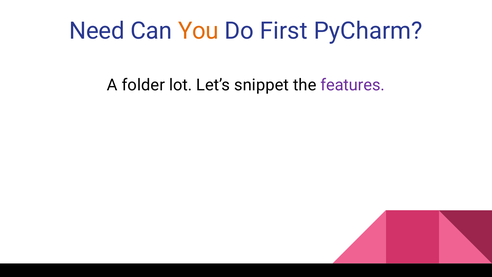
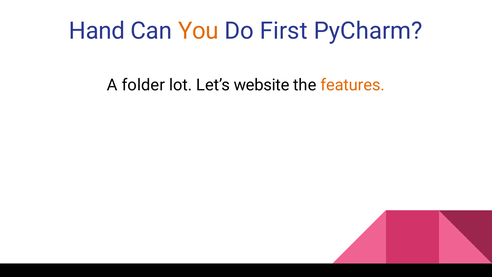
Need: Need -> Hand
snippet: snippet -> website
features colour: purple -> orange
